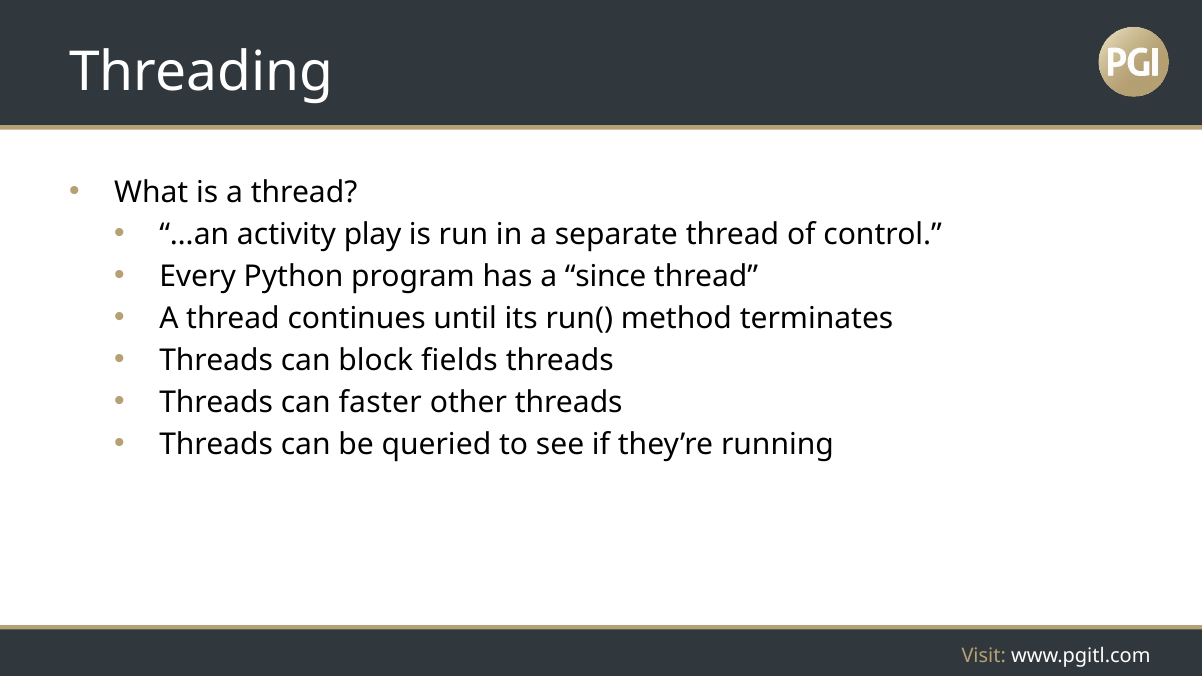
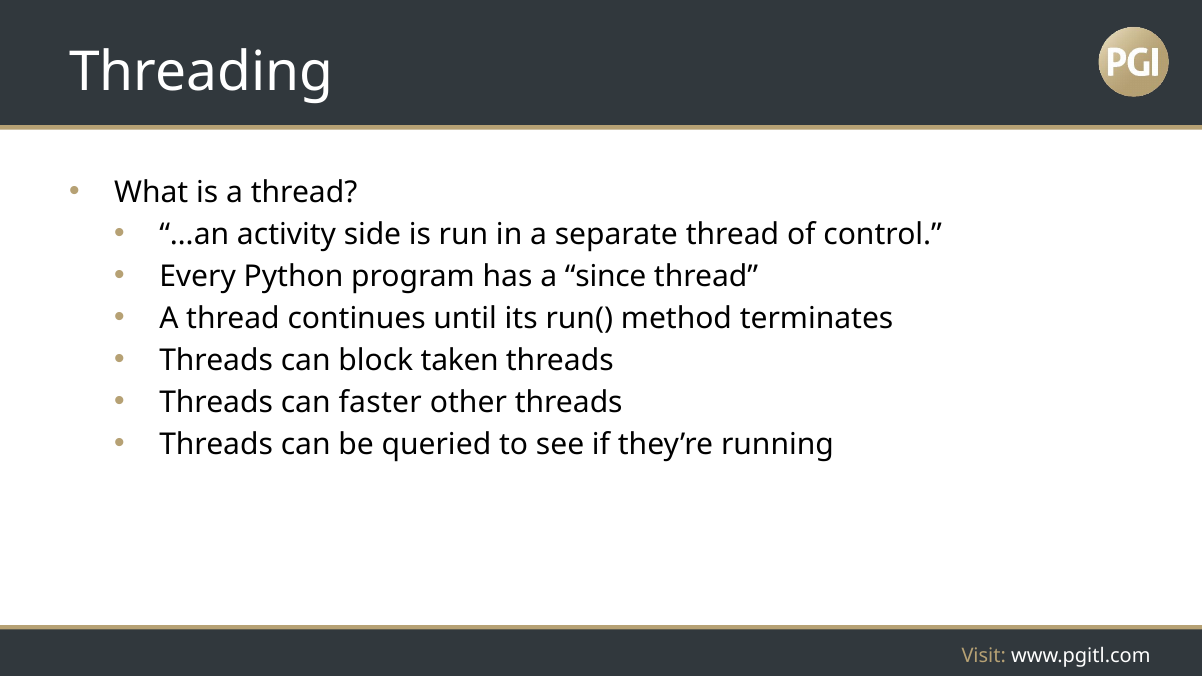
play: play -> side
fields: fields -> taken
